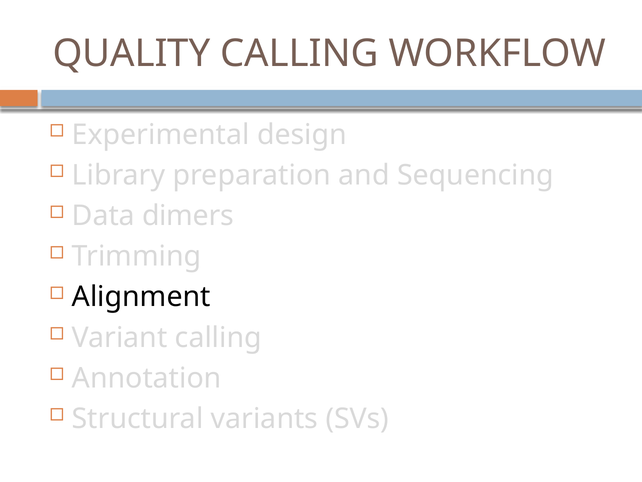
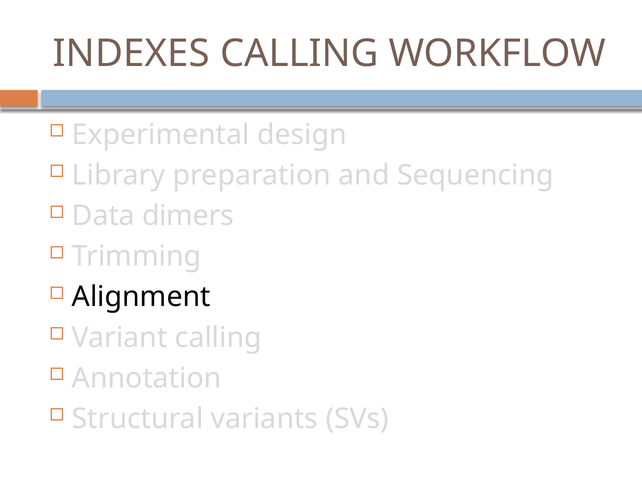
QUALITY: QUALITY -> INDEXES
